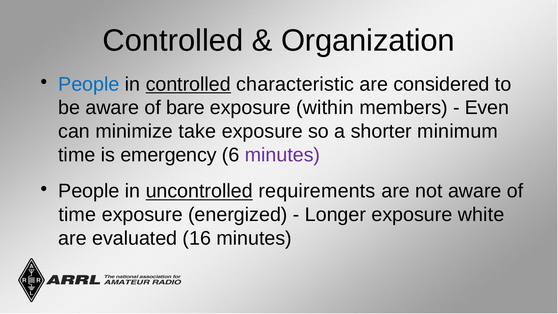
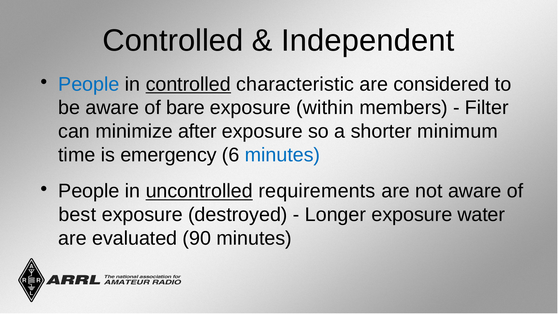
Organization: Organization -> Independent
Even: Even -> Filter
take: take -> after
minutes at (283, 155) colour: purple -> blue
time at (77, 215): time -> best
energized: energized -> destroyed
white: white -> water
16: 16 -> 90
